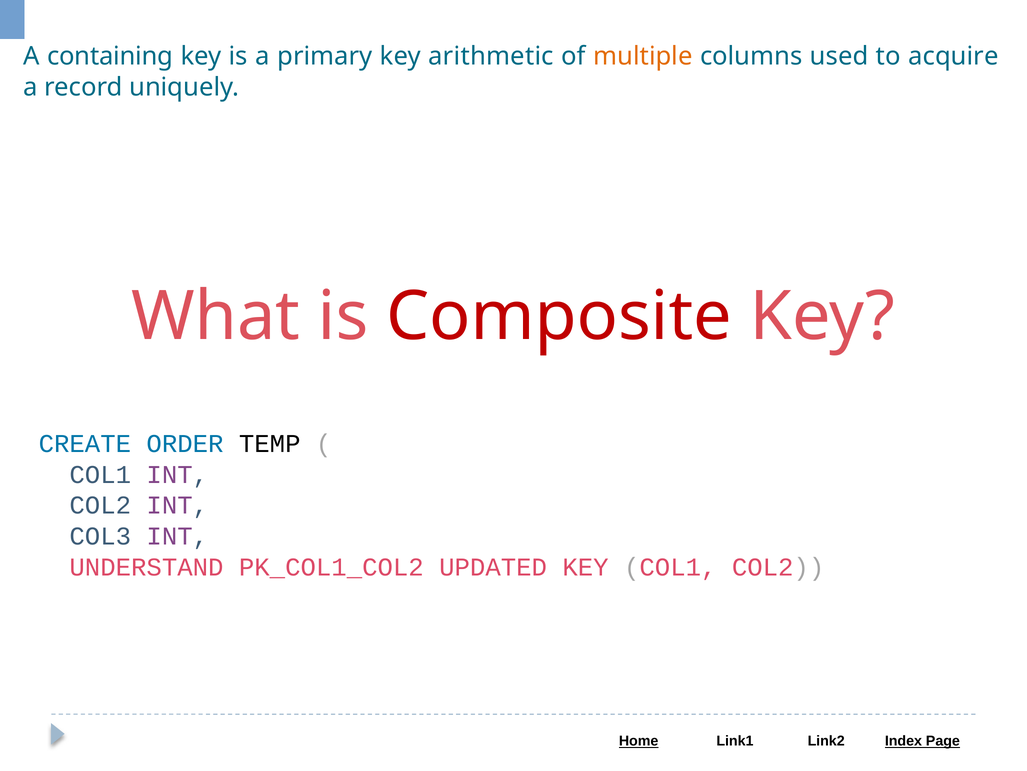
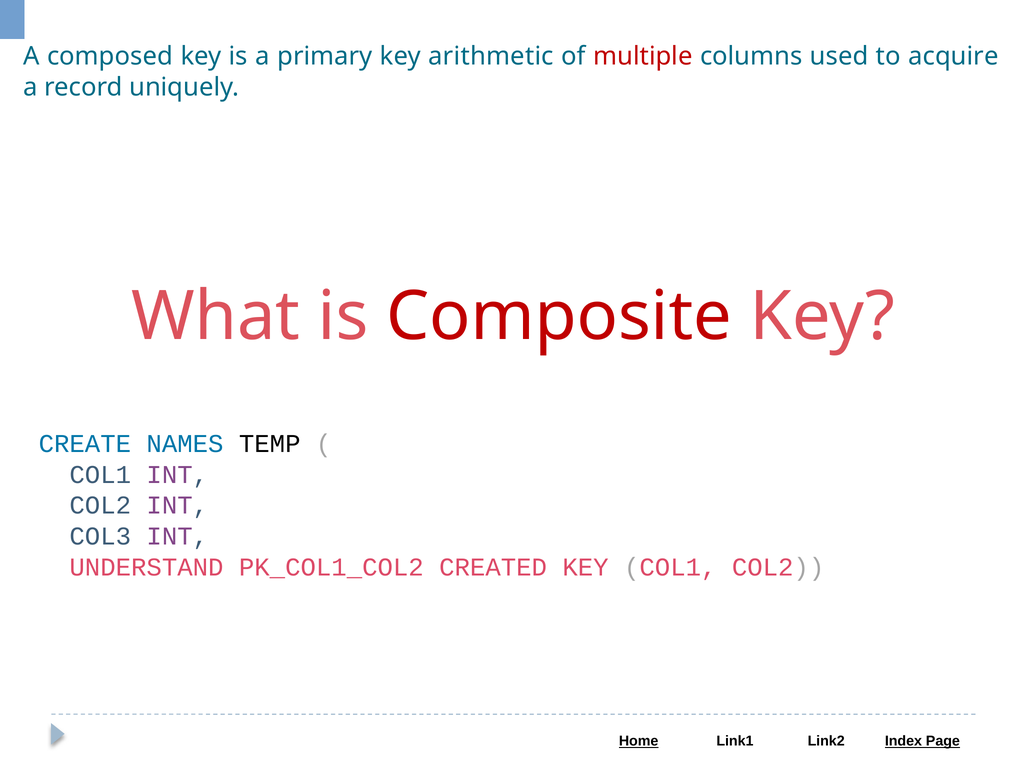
containing: containing -> composed
multiple colour: orange -> red
ORDER: ORDER -> NAMES
UPDATED: UPDATED -> CREATED
